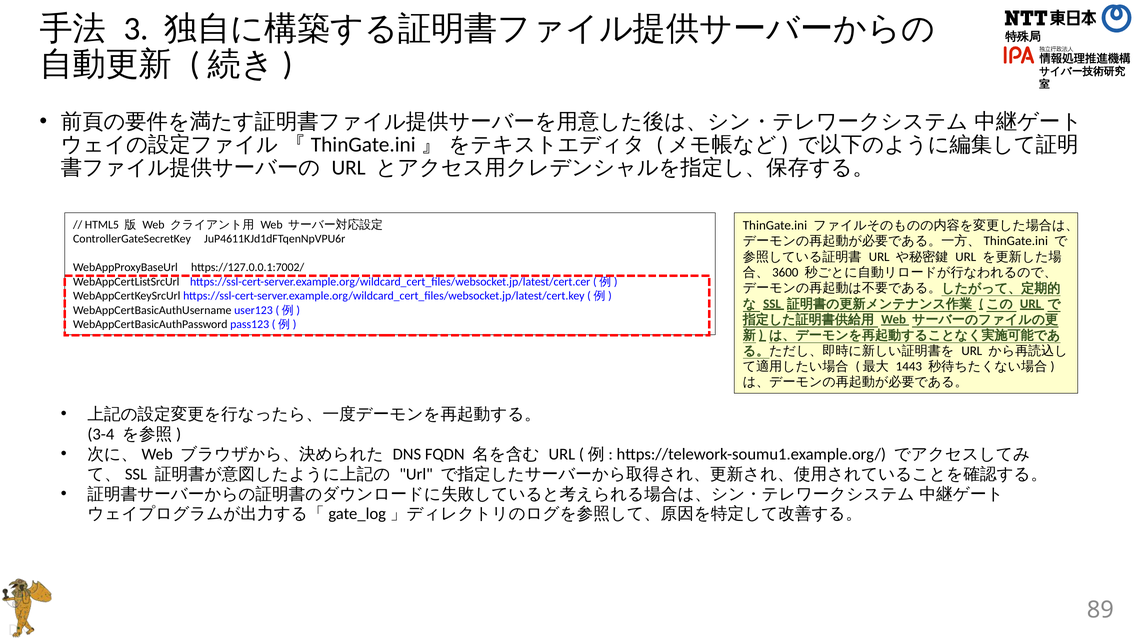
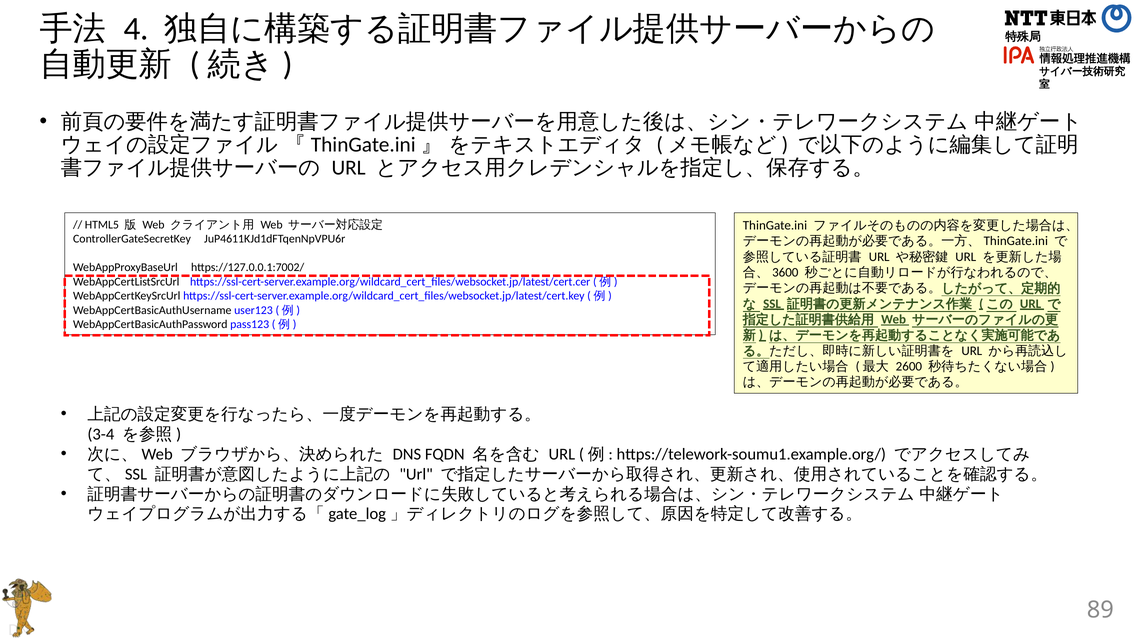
3: 3 -> 4
1443: 1443 -> 2600
